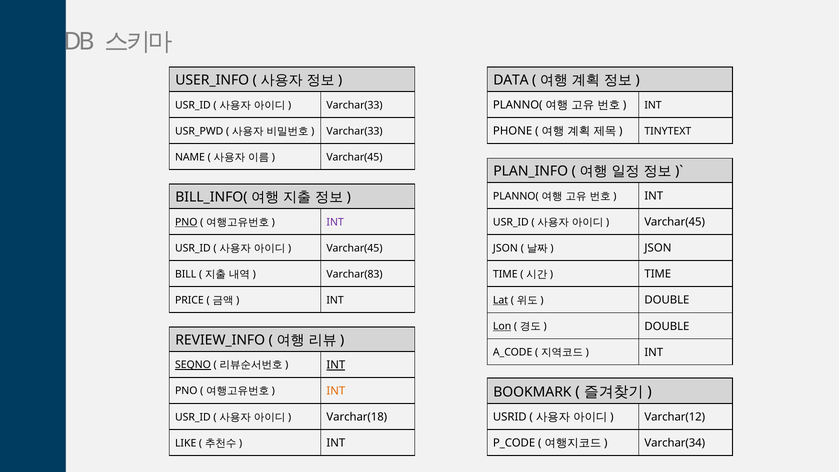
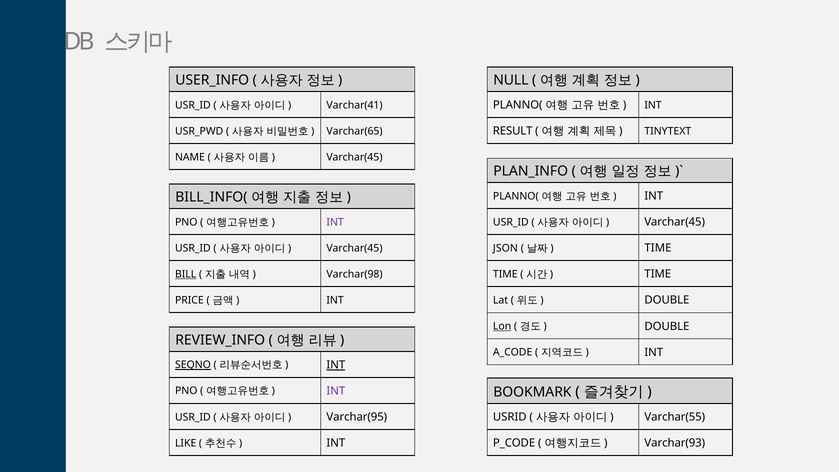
DATA: DATA -> NULL
Varchar(33 at (355, 105): Varchar(33 -> Varchar(41
PHONE: PHONE -> RESULT
Varchar(33 at (355, 131): Varchar(33 -> Varchar(65
PNO at (186, 222) underline: present -> none
JSON at (658, 248): JSON -> TIME
BILL underline: none -> present
Varchar(83: Varchar(83 -> Varchar(98
Lat underline: present -> none
INT at (336, 391) colour: orange -> purple
Varchar(12: Varchar(12 -> Varchar(55
Varchar(18: Varchar(18 -> Varchar(95
Varchar(34: Varchar(34 -> Varchar(93
